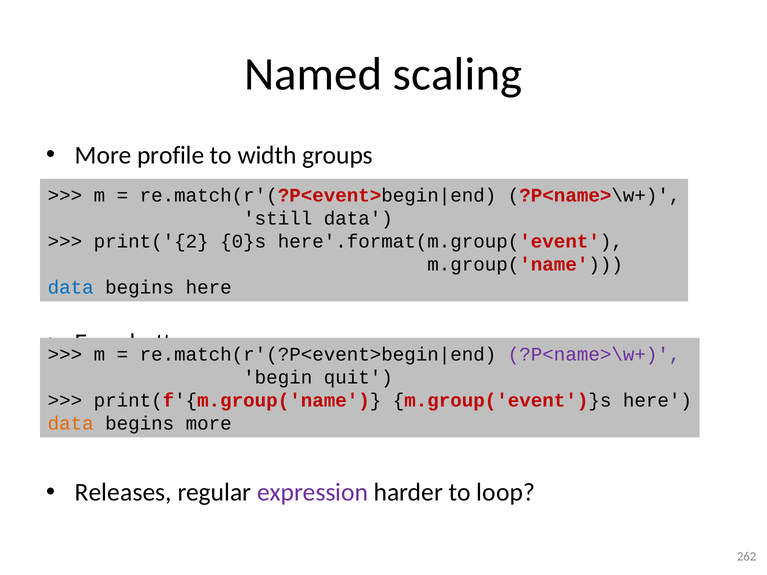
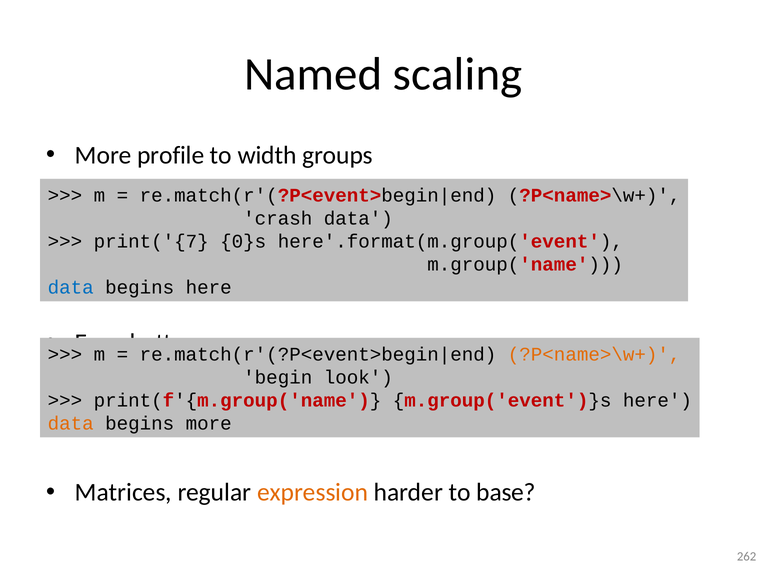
still: still -> crash
print('{2: print('{2 -> print('{7
?P<name>\w+ at (594, 355) colour: purple -> orange
quit: quit -> look
Releases: Releases -> Matrices
expression colour: purple -> orange
loop: loop -> base
